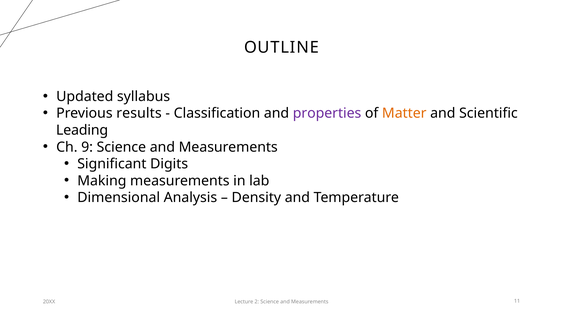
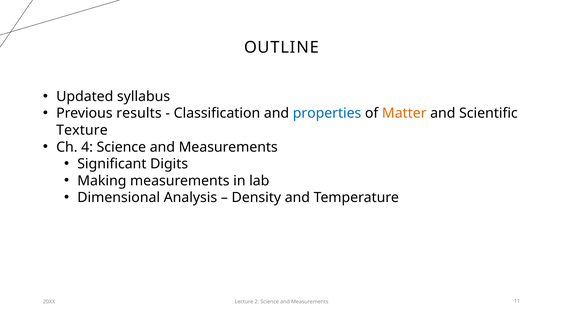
properties colour: purple -> blue
Leading: Leading -> Texture
9: 9 -> 4
